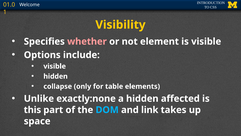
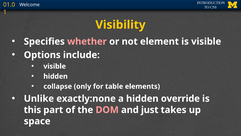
affected: affected -> override
DOM colour: light blue -> pink
link: link -> just
